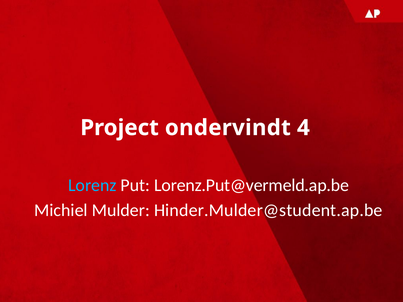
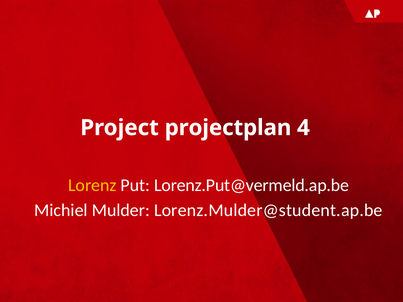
ondervindt: ondervindt -> projectplan
Lorenz colour: light blue -> yellow
Hinder.Mulder@student.ap.be: Hinder.Mulder@student.ap.be -> Lorenz.Mulder@student.ap.be
